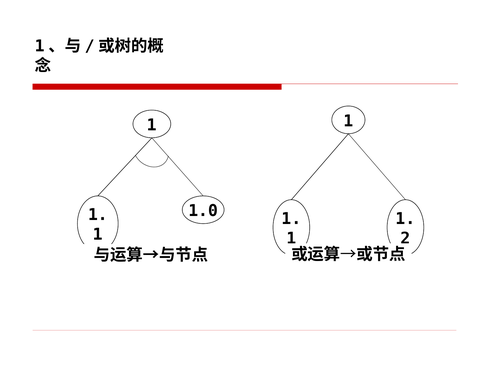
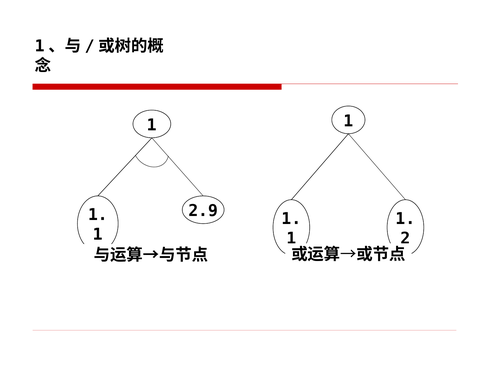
1.0: 1.0 -> 2.9
